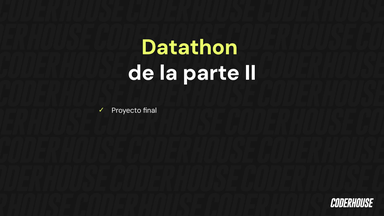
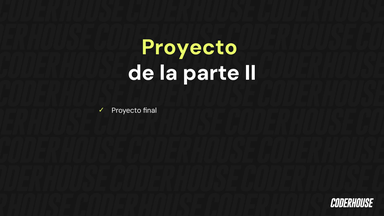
Datathon at (190, 47): Datathon -> Proyecto
